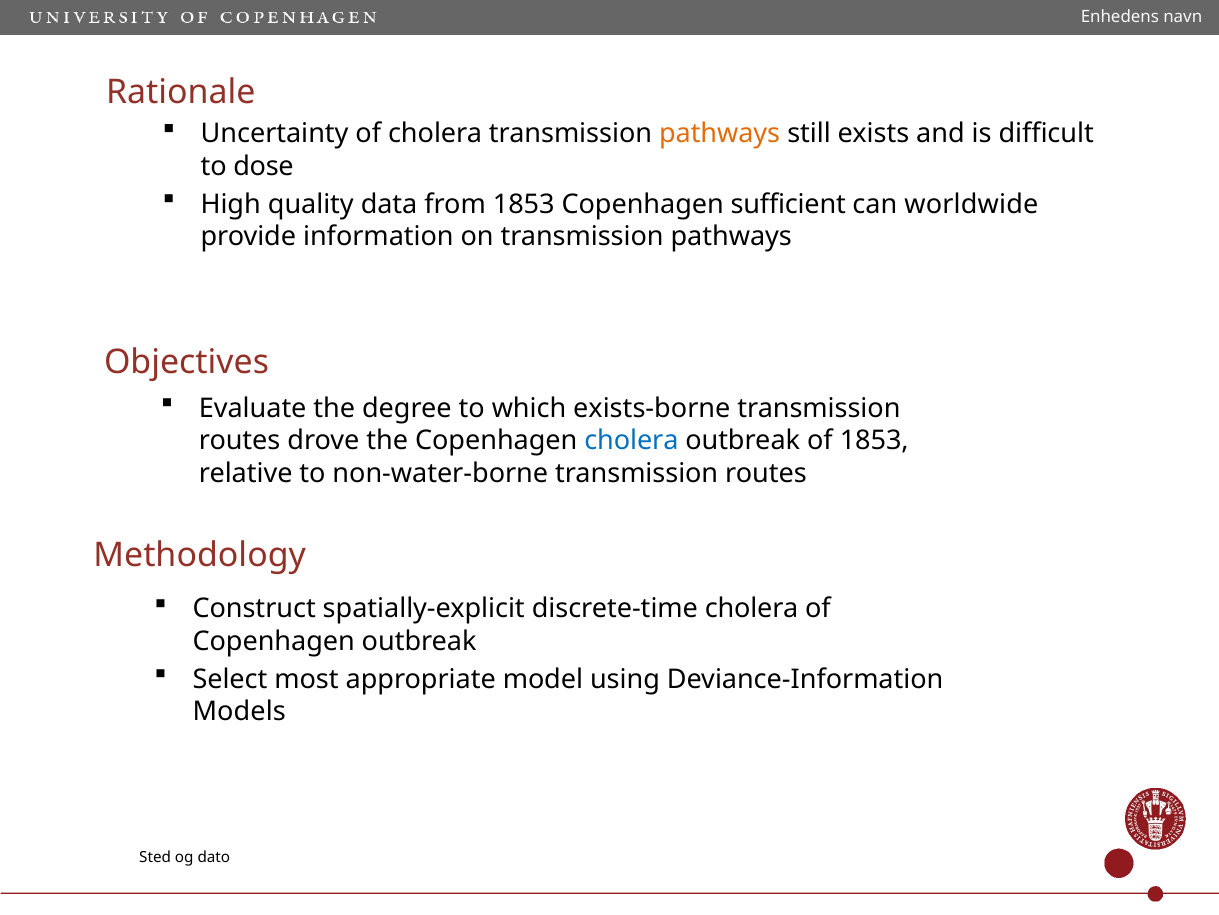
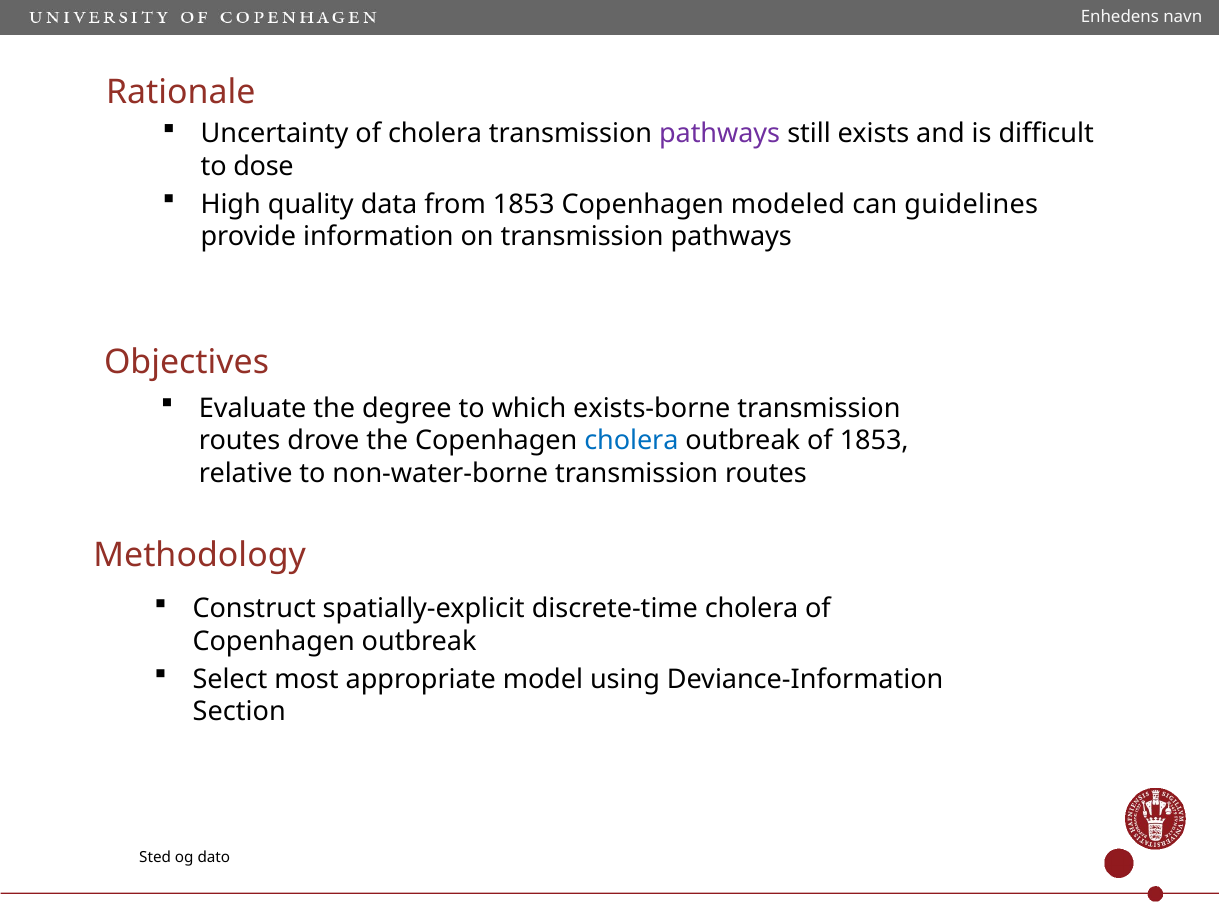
pathways at (720, 134) colour: orange -> purple
sufficient: sufficient -> modeled
worldwide: worldwide -> guidelines
Models: Models -> Section
